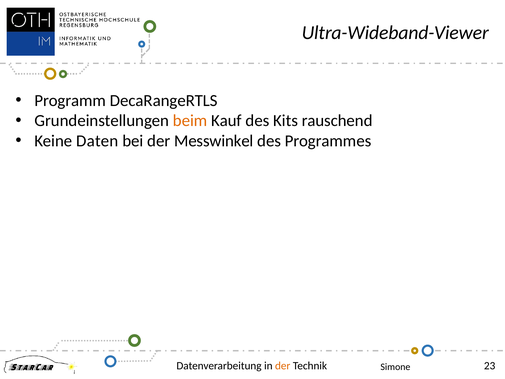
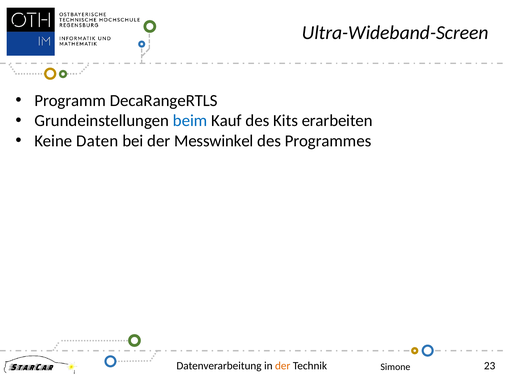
Ultra-Wideband-Viewer: Ultra-Wideband-Viewer -> Ultra-Wideband-Screen
beim colour: orange -> blue
rauschend: rauschend -> erarbeiten
